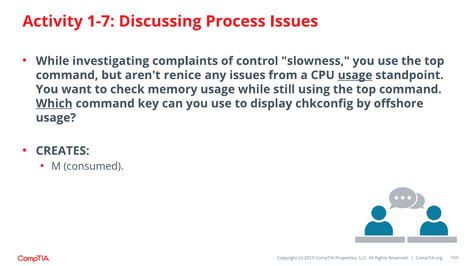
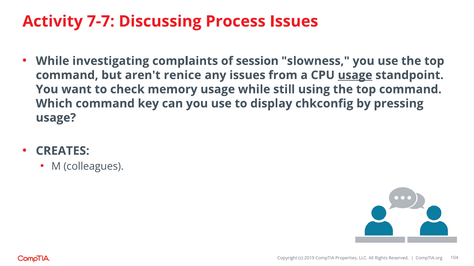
1-7: 1-7 -> 7-7
control: control -> session
Which underline: present -> none
offshore: offshore -> pressing
consumed: consumed -> colleagues
